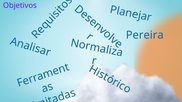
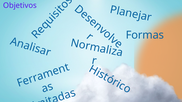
Pereira: Pereira -> Formas
